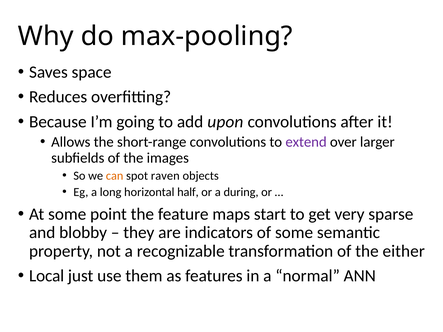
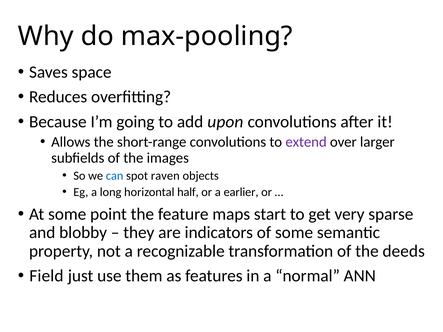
can colour: orange -> blue
during: during -> earlier
either: either -> deeds
Local: Local -> Field
